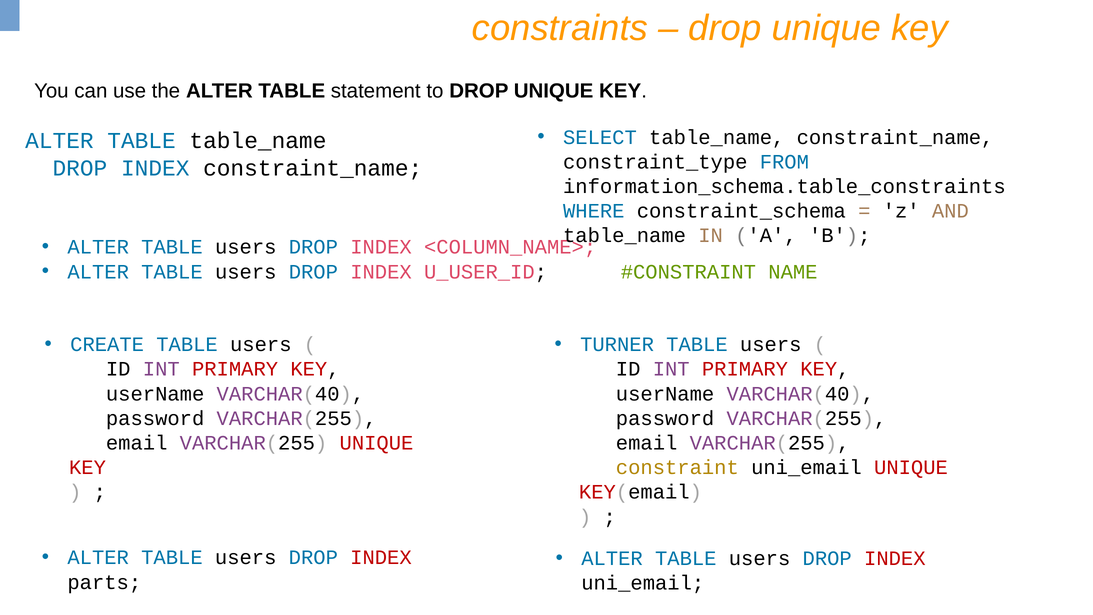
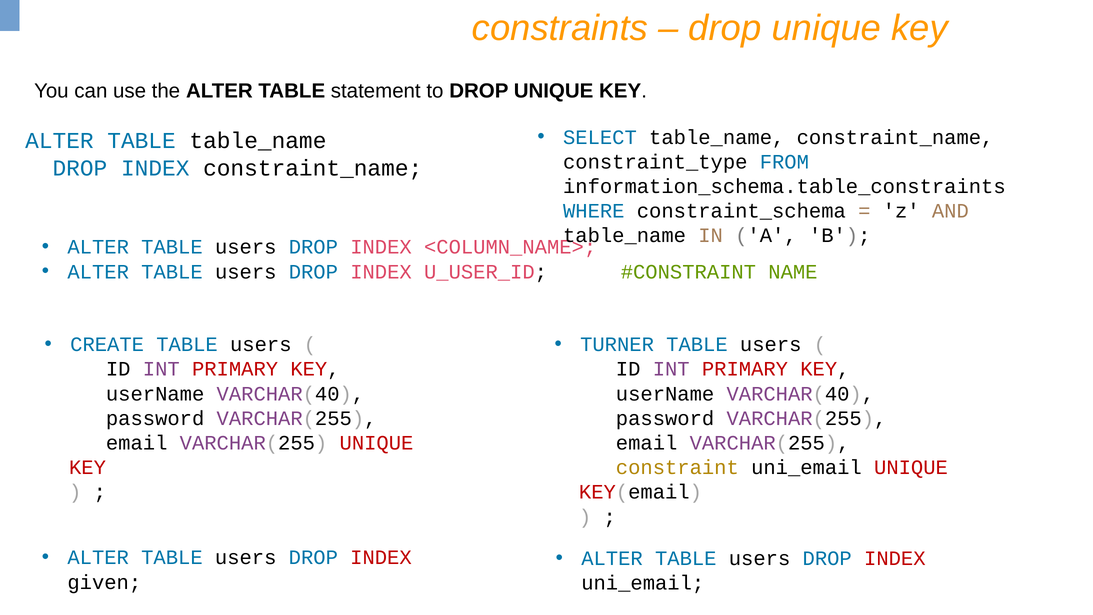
parts: parts -> given
